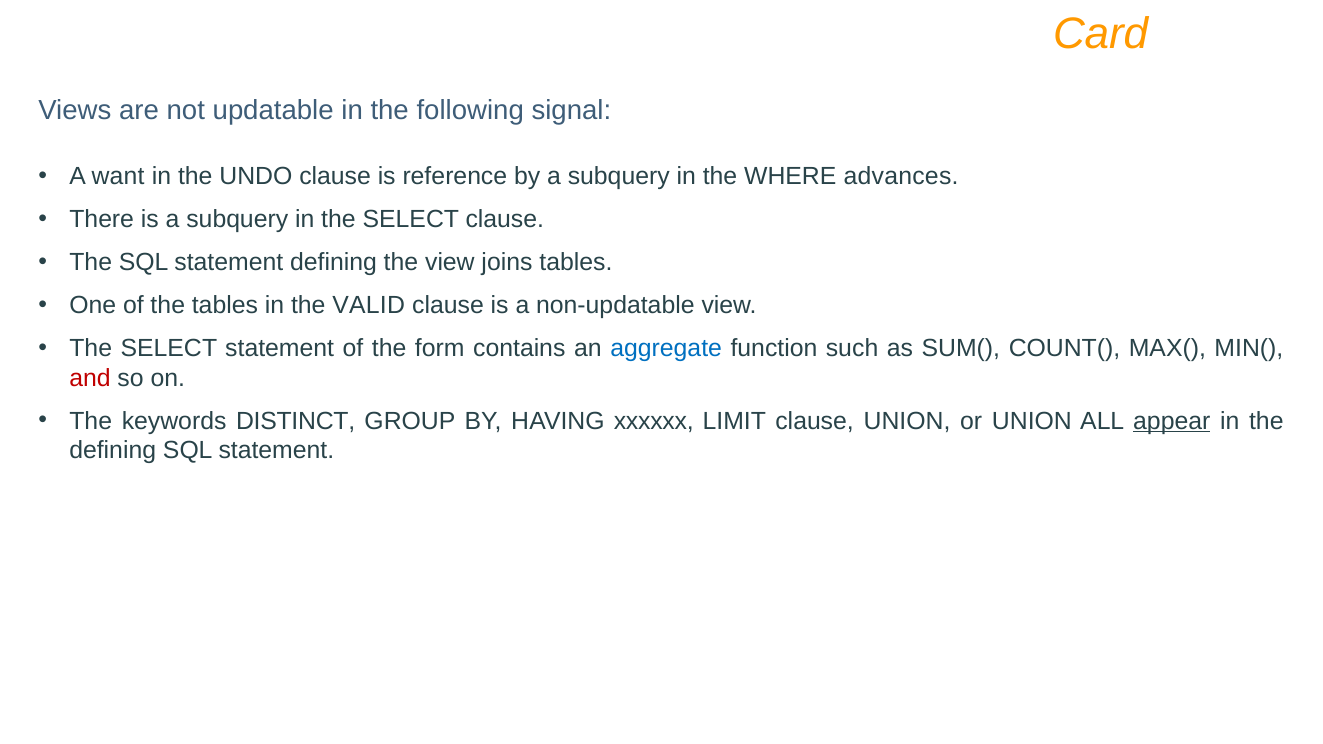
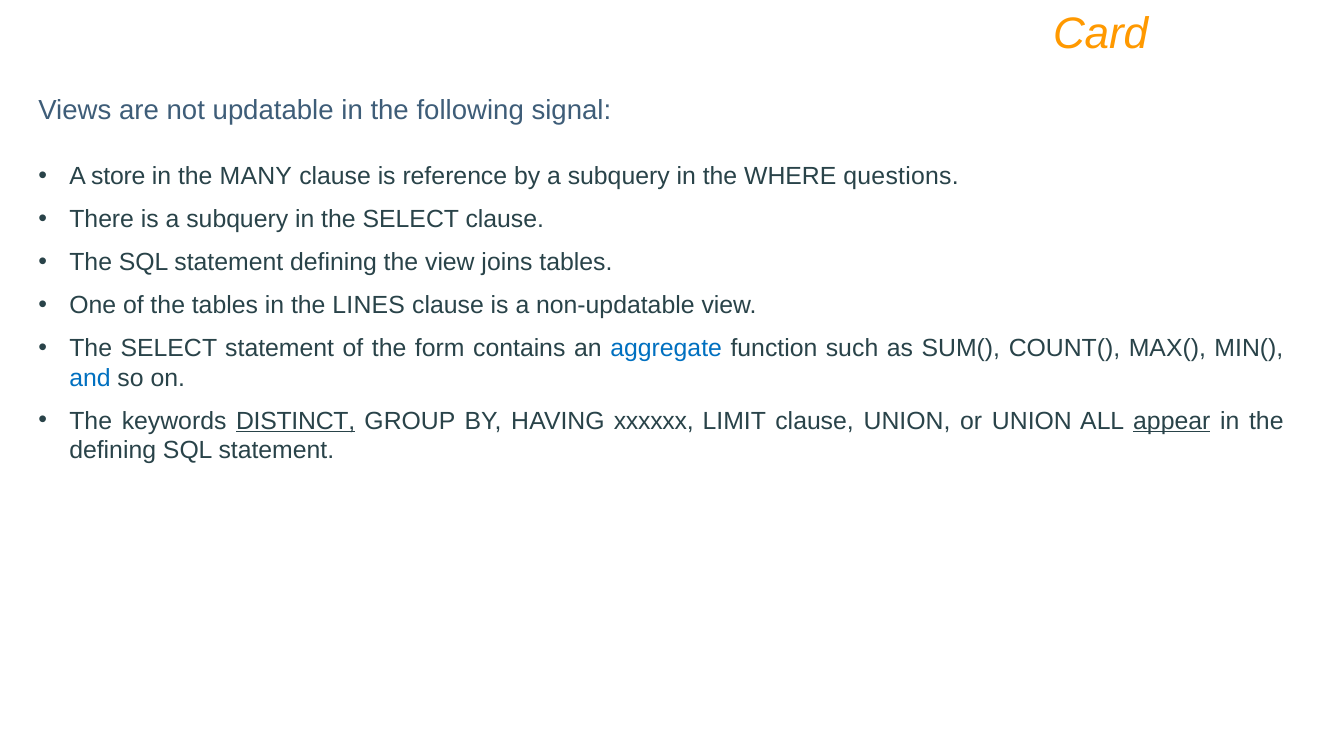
want: want -> store
UNDO: UNDO -> MANY
advances: advances -> questions
VALID: VALID -> LINES
and colour: red -> blue
DISTINCT underline: none -> present
